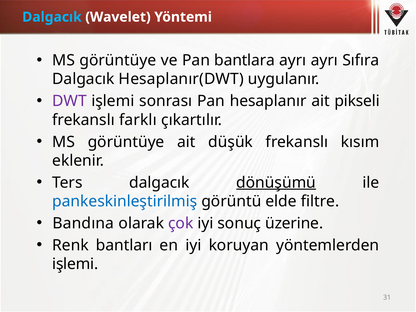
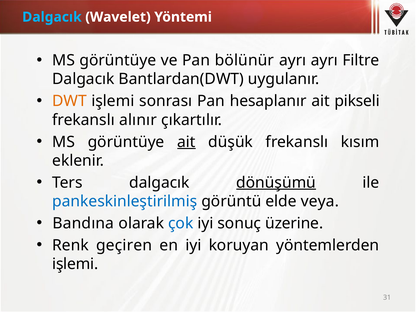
bantlara: bantlara -> bölünür
Sıfıra: Sıfıra -> Filtre
Hesaplanır(DWT: Hesaplanır(DWT -> Bantlardan(DWT
DWT colour: purple -> orange
farklı: farklı -> alınır
ait at (186, 142) underline: none -> present
filtre: filtre -> veya
çok colour: purple -> blue
bantları: bantları -> geçiren
